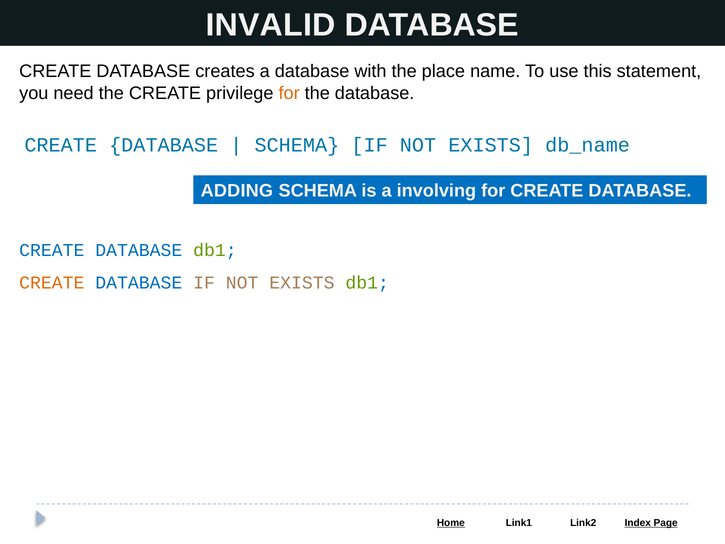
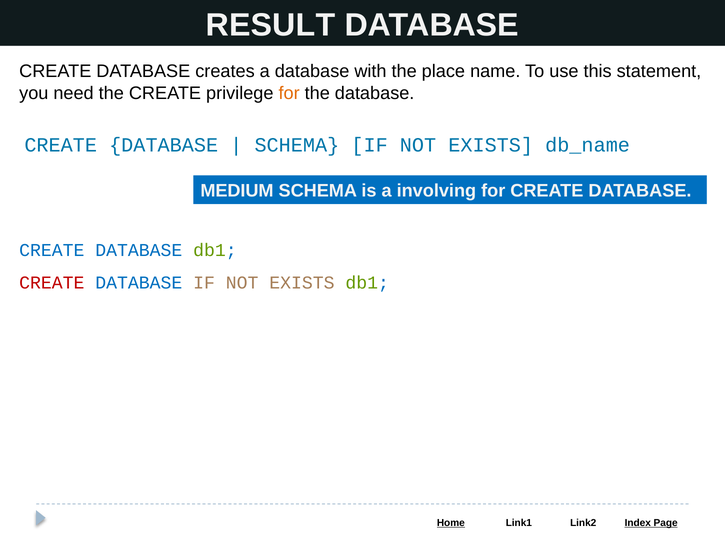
INVALID: INVALID -> RESULT
ADDING: ADDING -> MEDIUM
CREATE at (52, 283) colour: orange -> red
